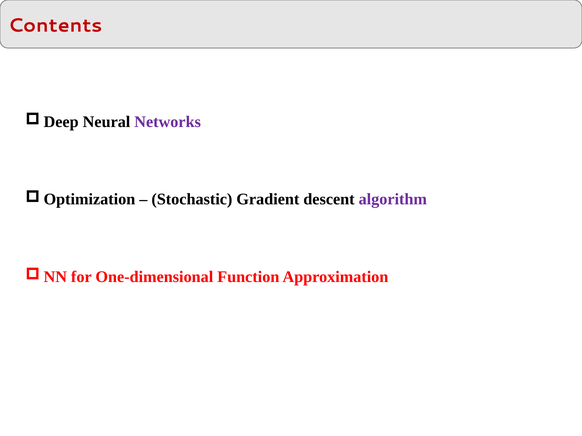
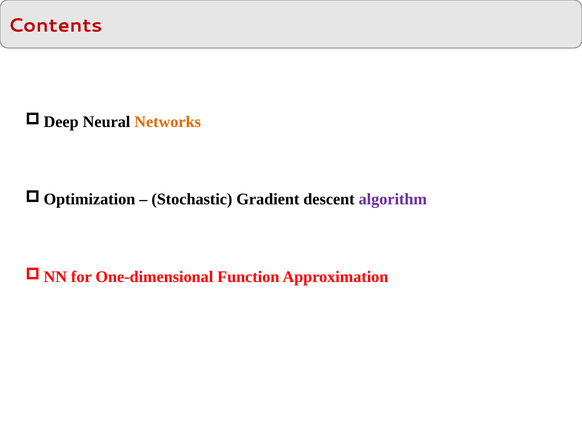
Networks colour: purple -> orange
